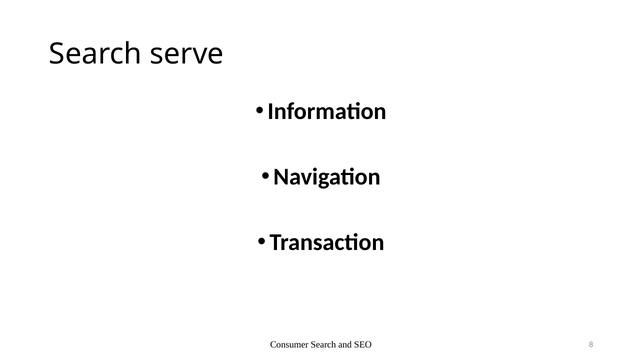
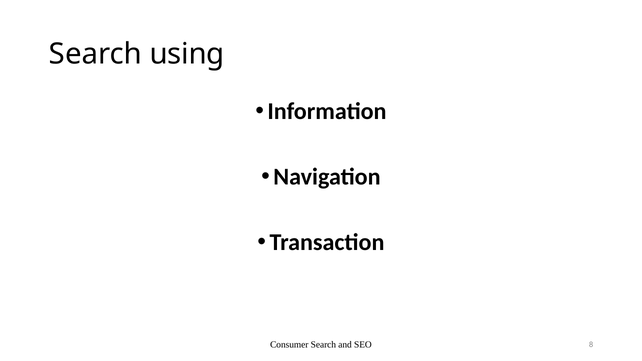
serve: serve -> using
